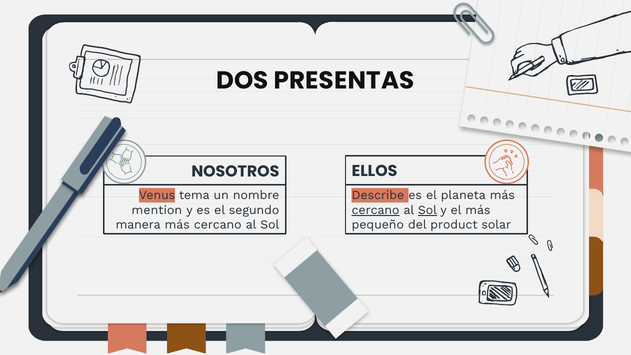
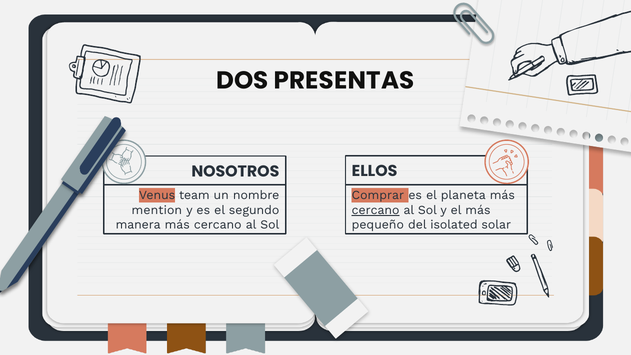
tema: tema -> team
Describe: Describe -> Comprar
Sol at (427, 210) underline: present -> none
product: product -> isolated
